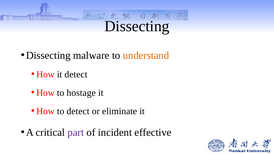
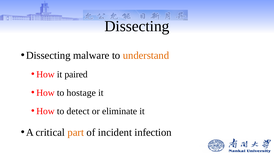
it detect: detect -> paired
part colour: purple -> orange
effective: effective -> infection
